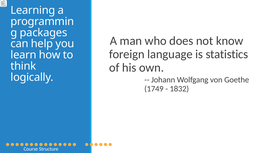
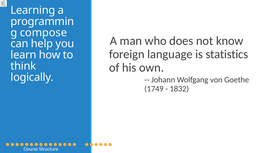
packages: packages -> compose
